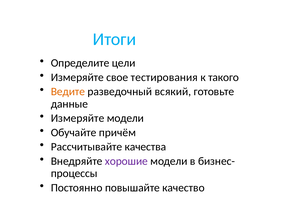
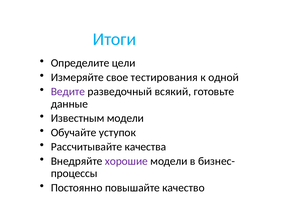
такого: такого -> одной
Ведите colour: orange -> purple
Измеряйте at (78, 119): Измеряйте -> Известным
причём: причём -> уступок
